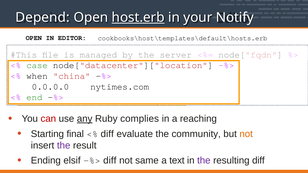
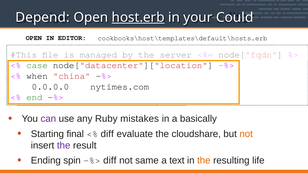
Notify: Notify -> Could
can colour: red -> purple
any underline: present -> none
complies: complies -> mistakes
reaching: reaching -> basically
community: community -> cloudshare
elsif: elsif -> spin
the at (204, 161) colour: purple -> orange
resulting diff: diff -> life
